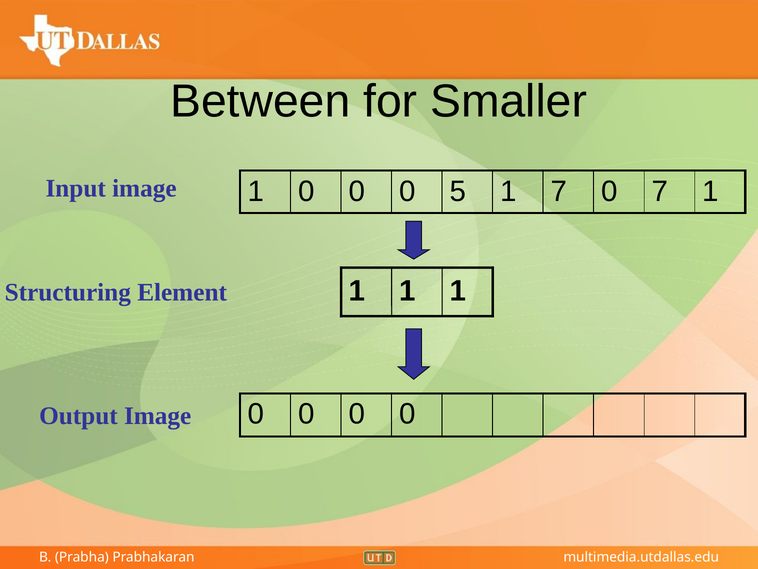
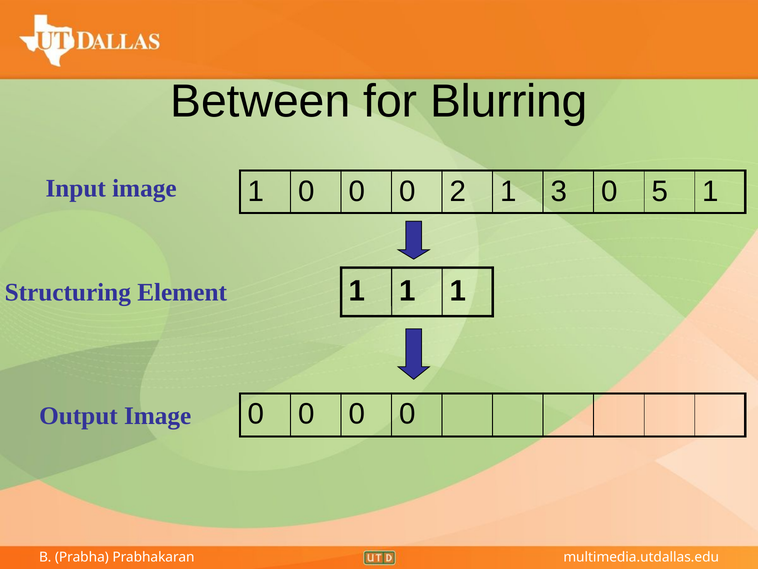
Smaller: Smaller -> Blurring
5: 5 -> 2
1 7: 7 -> 3
0 7: 7 -> 5
